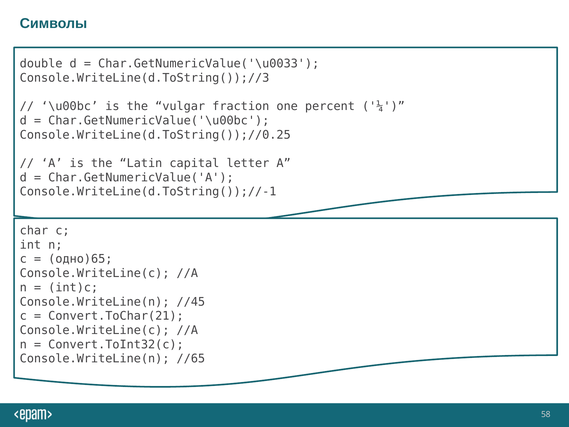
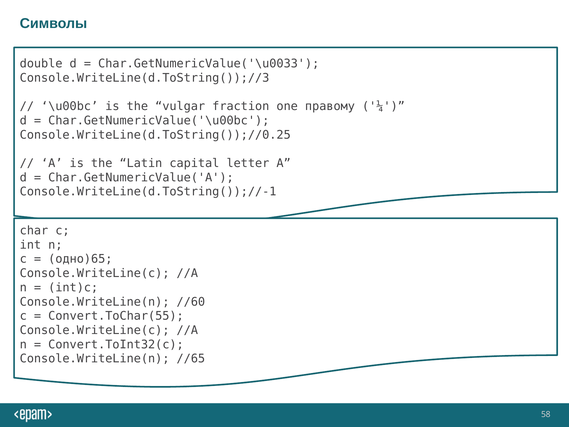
percent: percent -> правому
//45: //45 -> //60
Convert.ToChar(21: Convert.ToChar(21 -> Convert.ToChar(55
